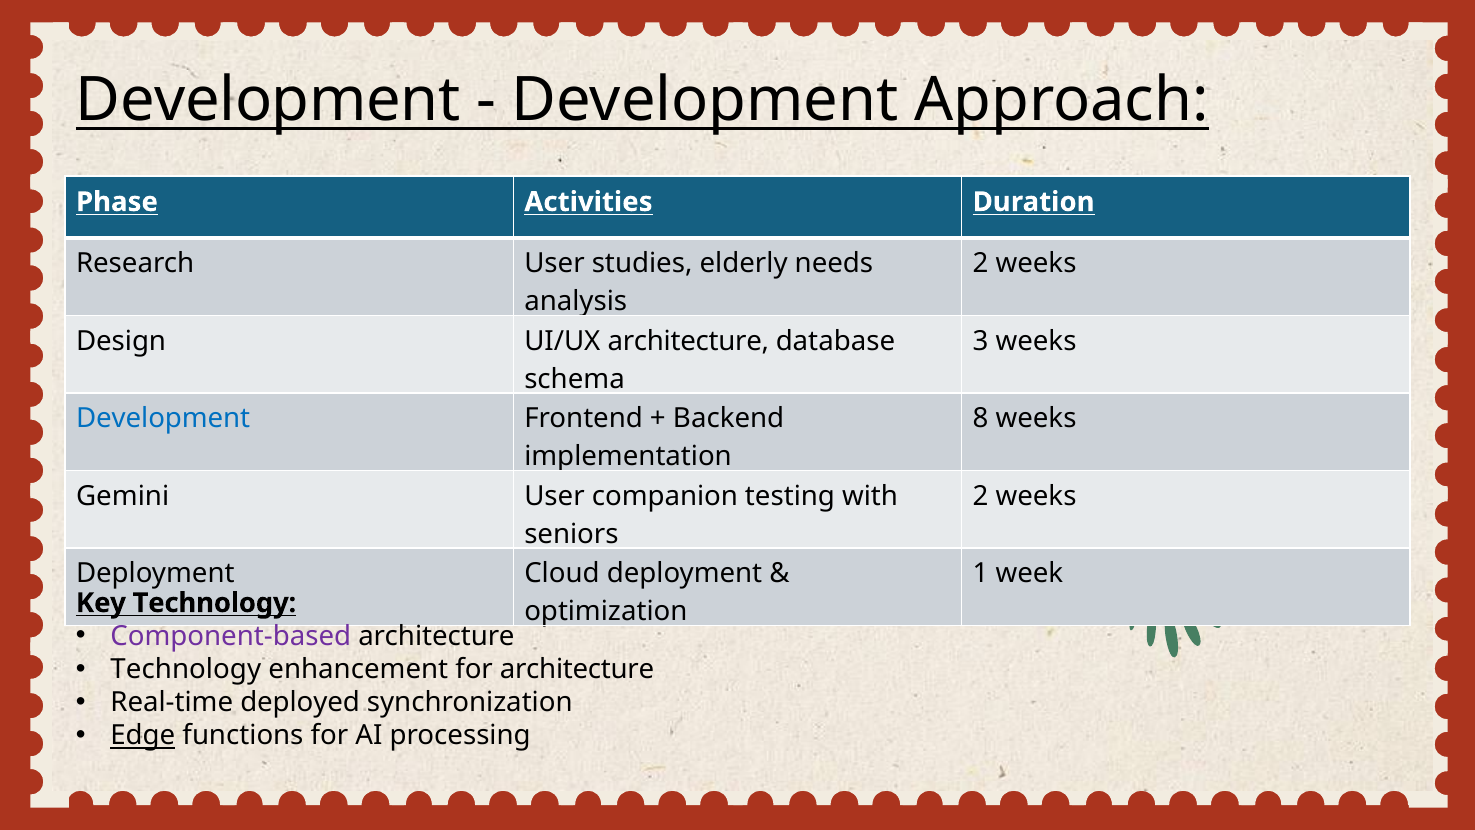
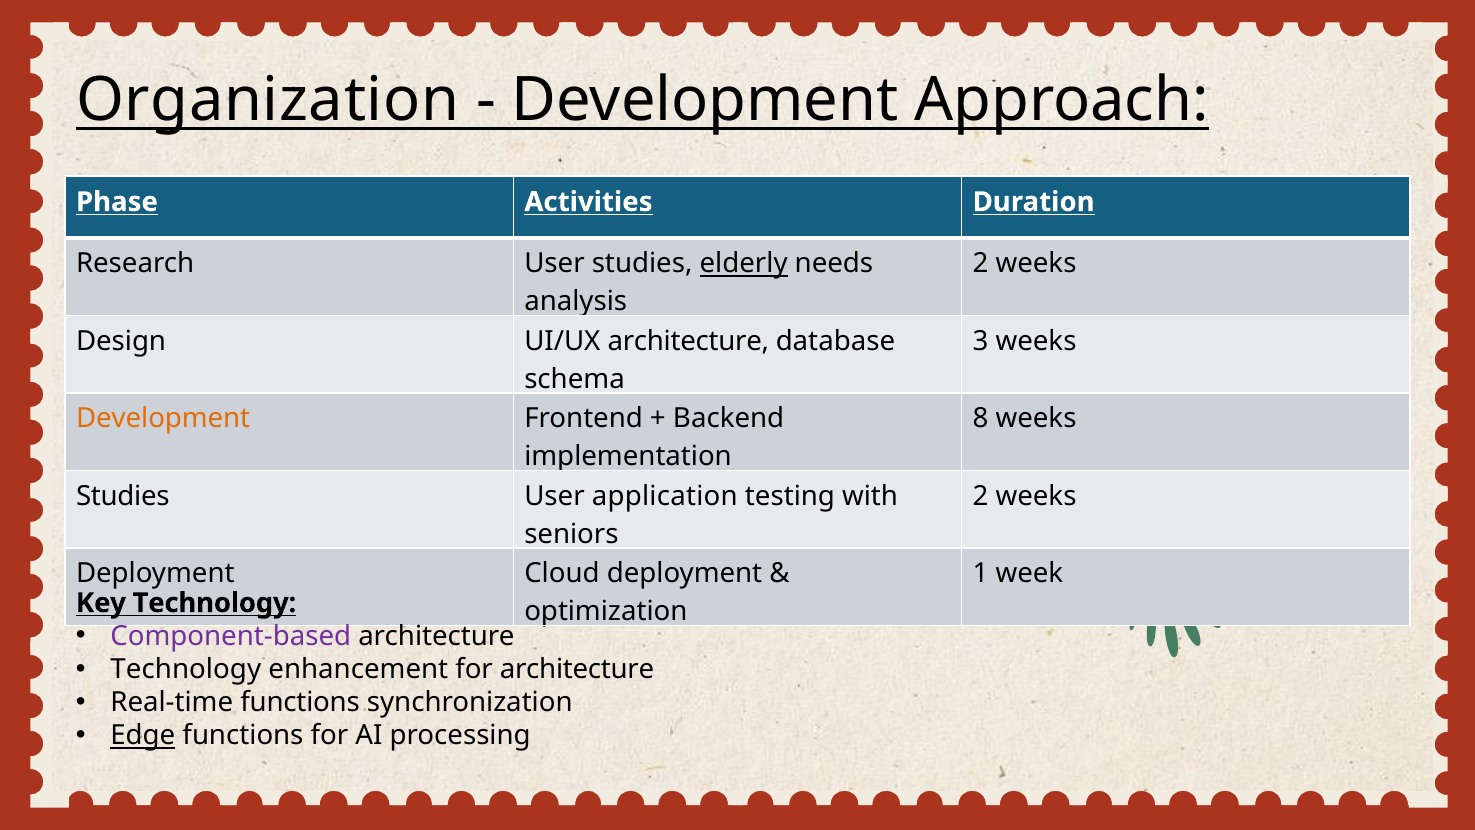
Development at (268, 100): Development -> Organization
elderly underline: none -> present
Development at (163, 419) colour: blue -> orange
Gemini at (123, 496): Gemini -> Studies
companion: companion -> application
Real-time deployed: deployed -> functions
